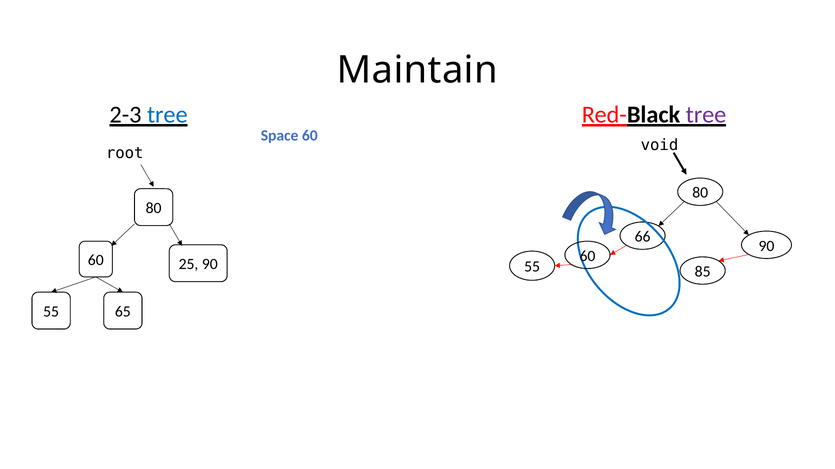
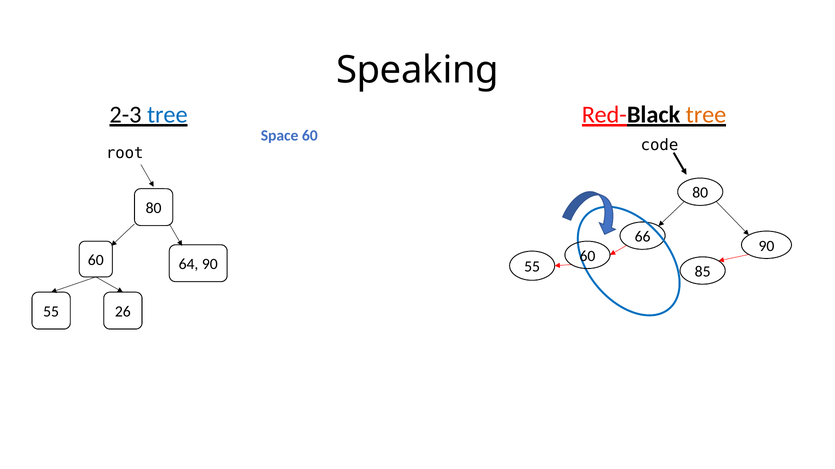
Maintain: Maintain -> Speaking
tree at (706, 115) colour: purple -> orange
void: void -> code
25: 25 -> 64
65: 65 -> 26
